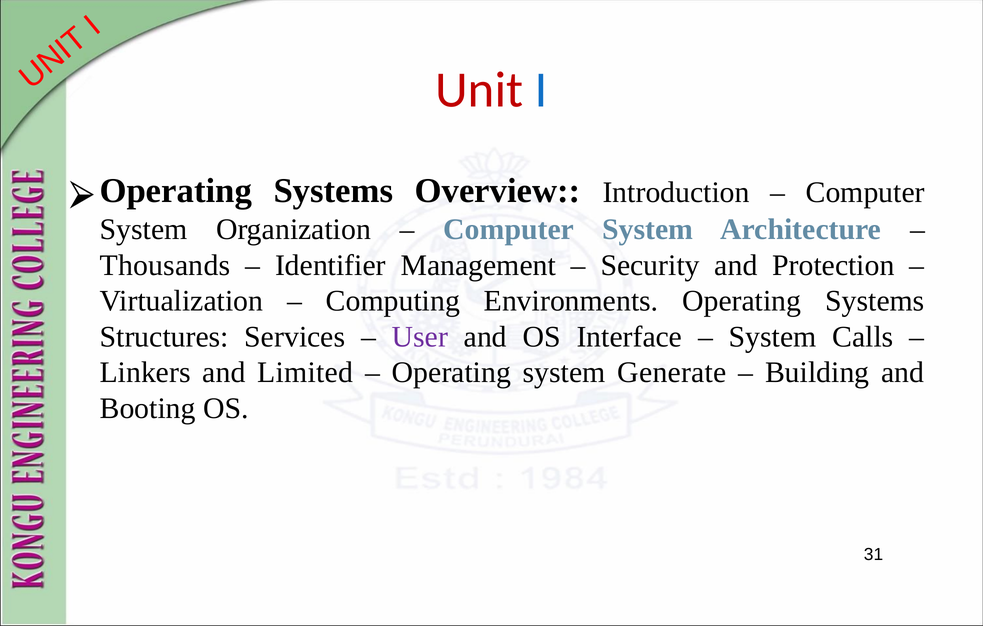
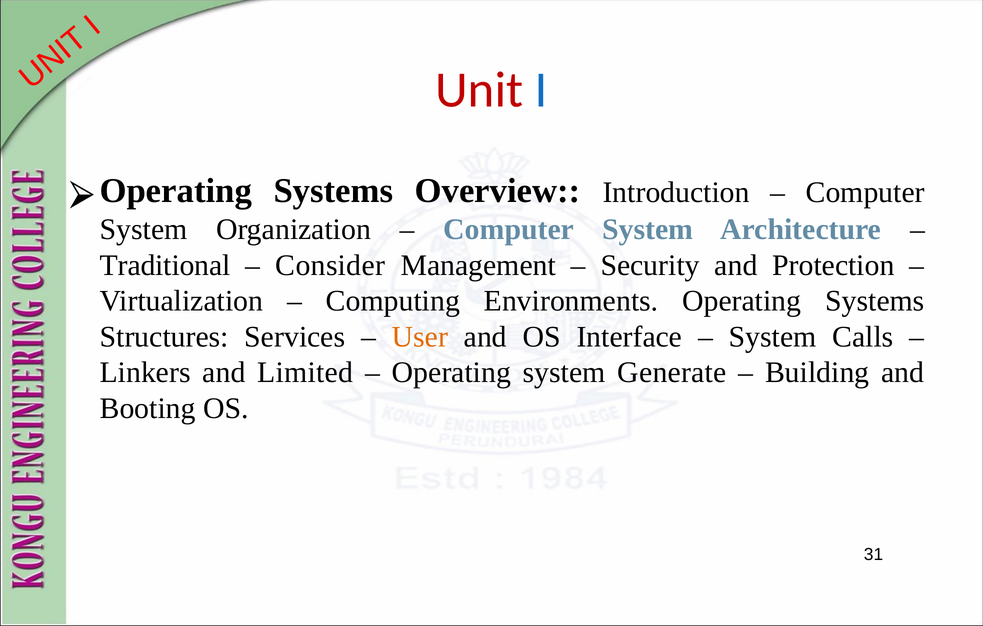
Thousands: Thousands -> Traditional
Identifier: Identifier -> Consider
User colour: purple -> orange
